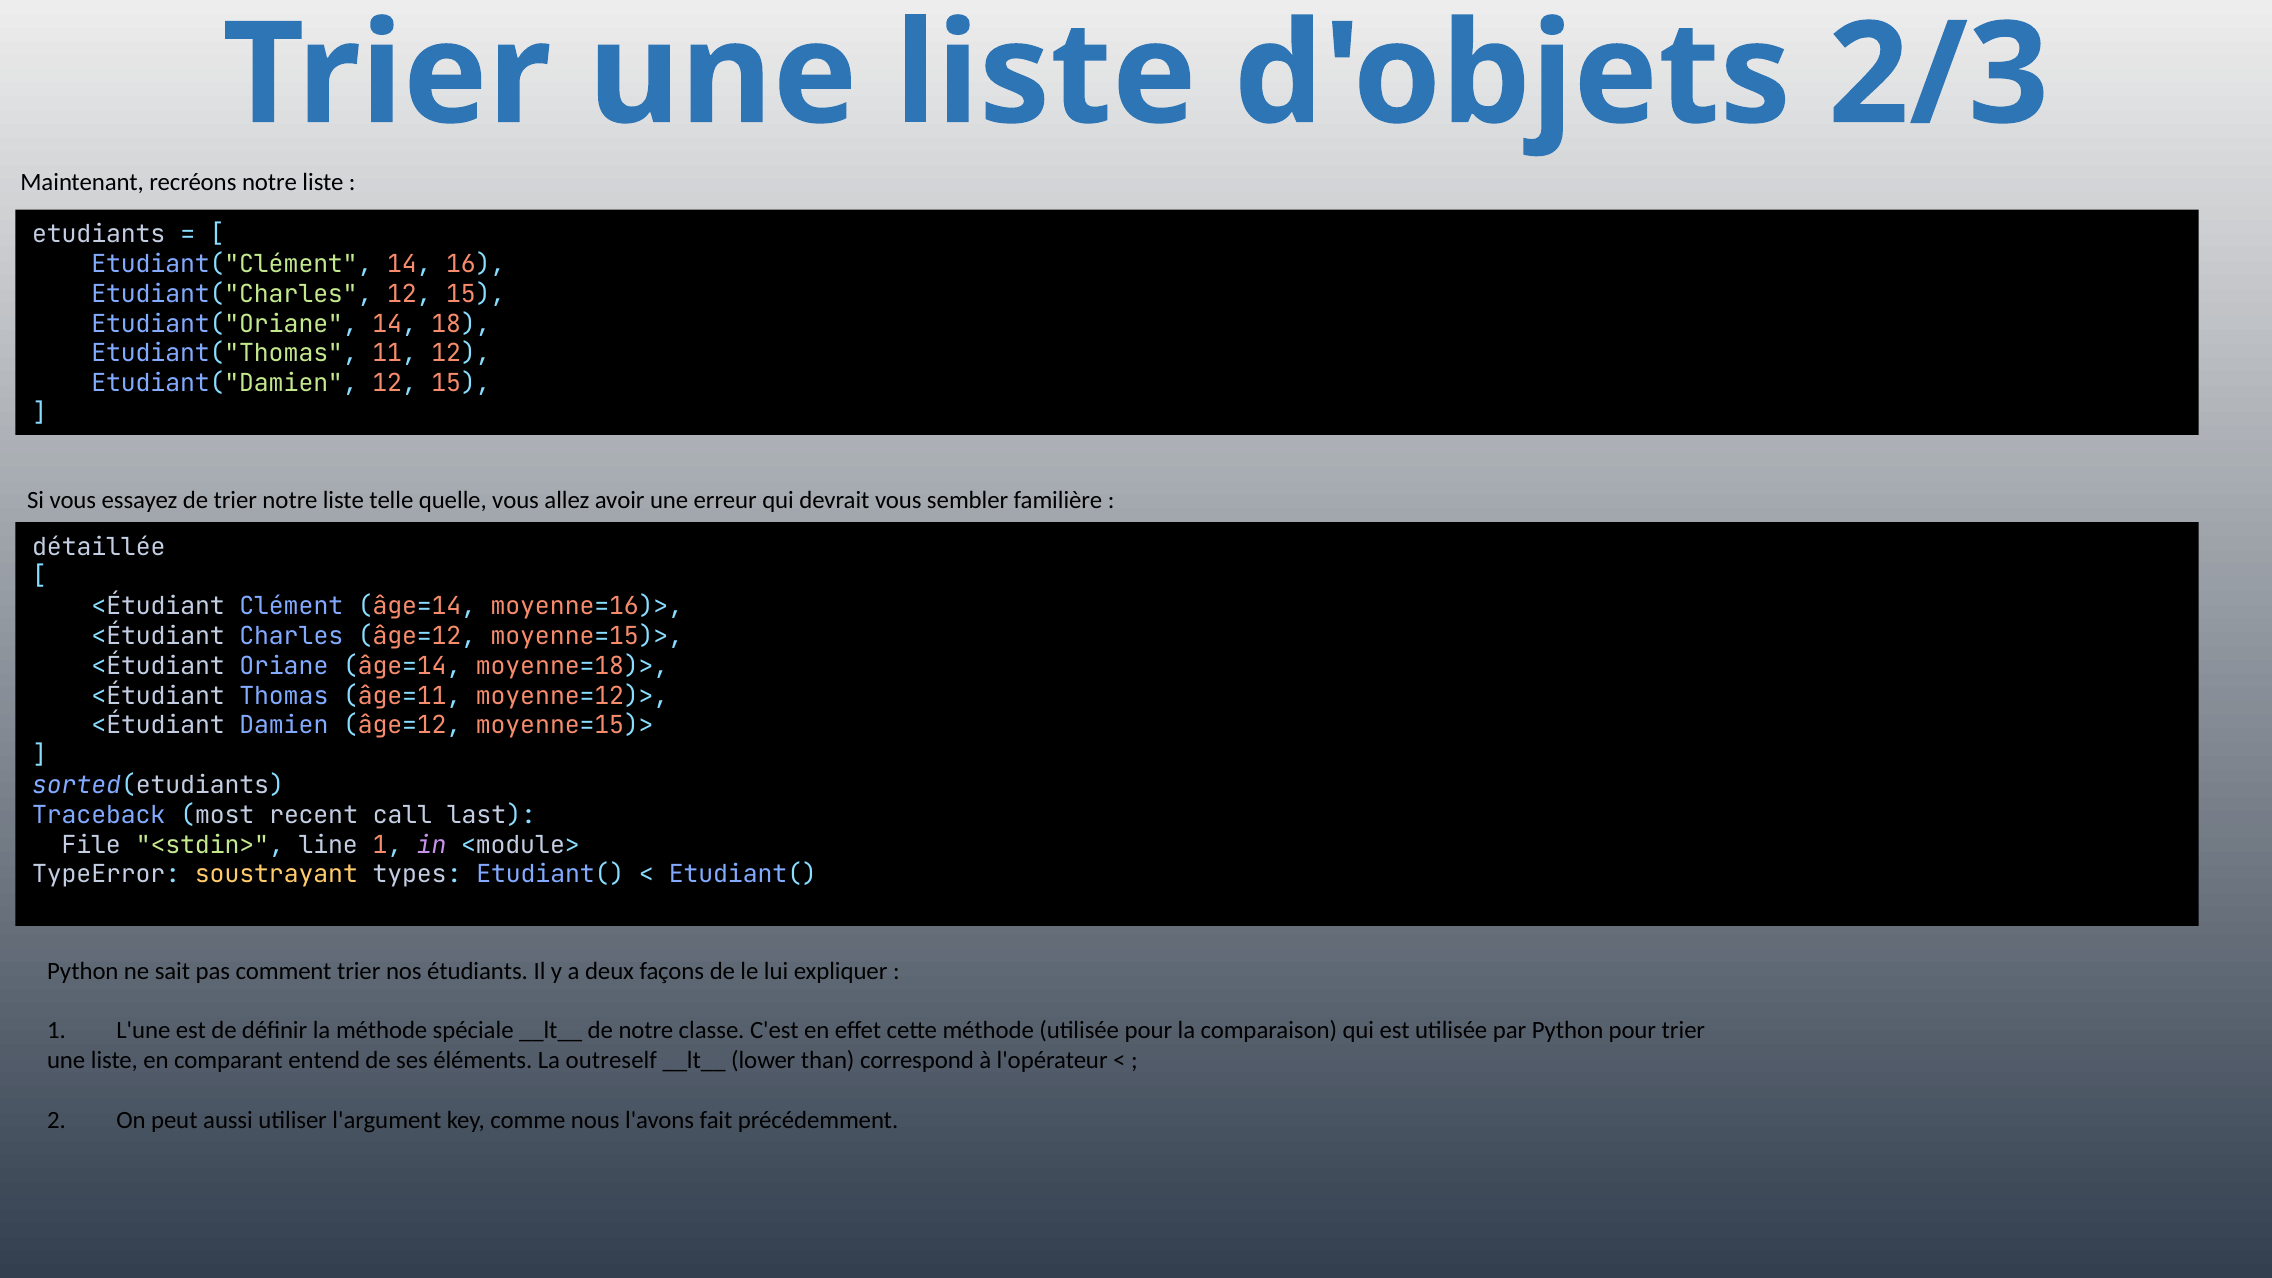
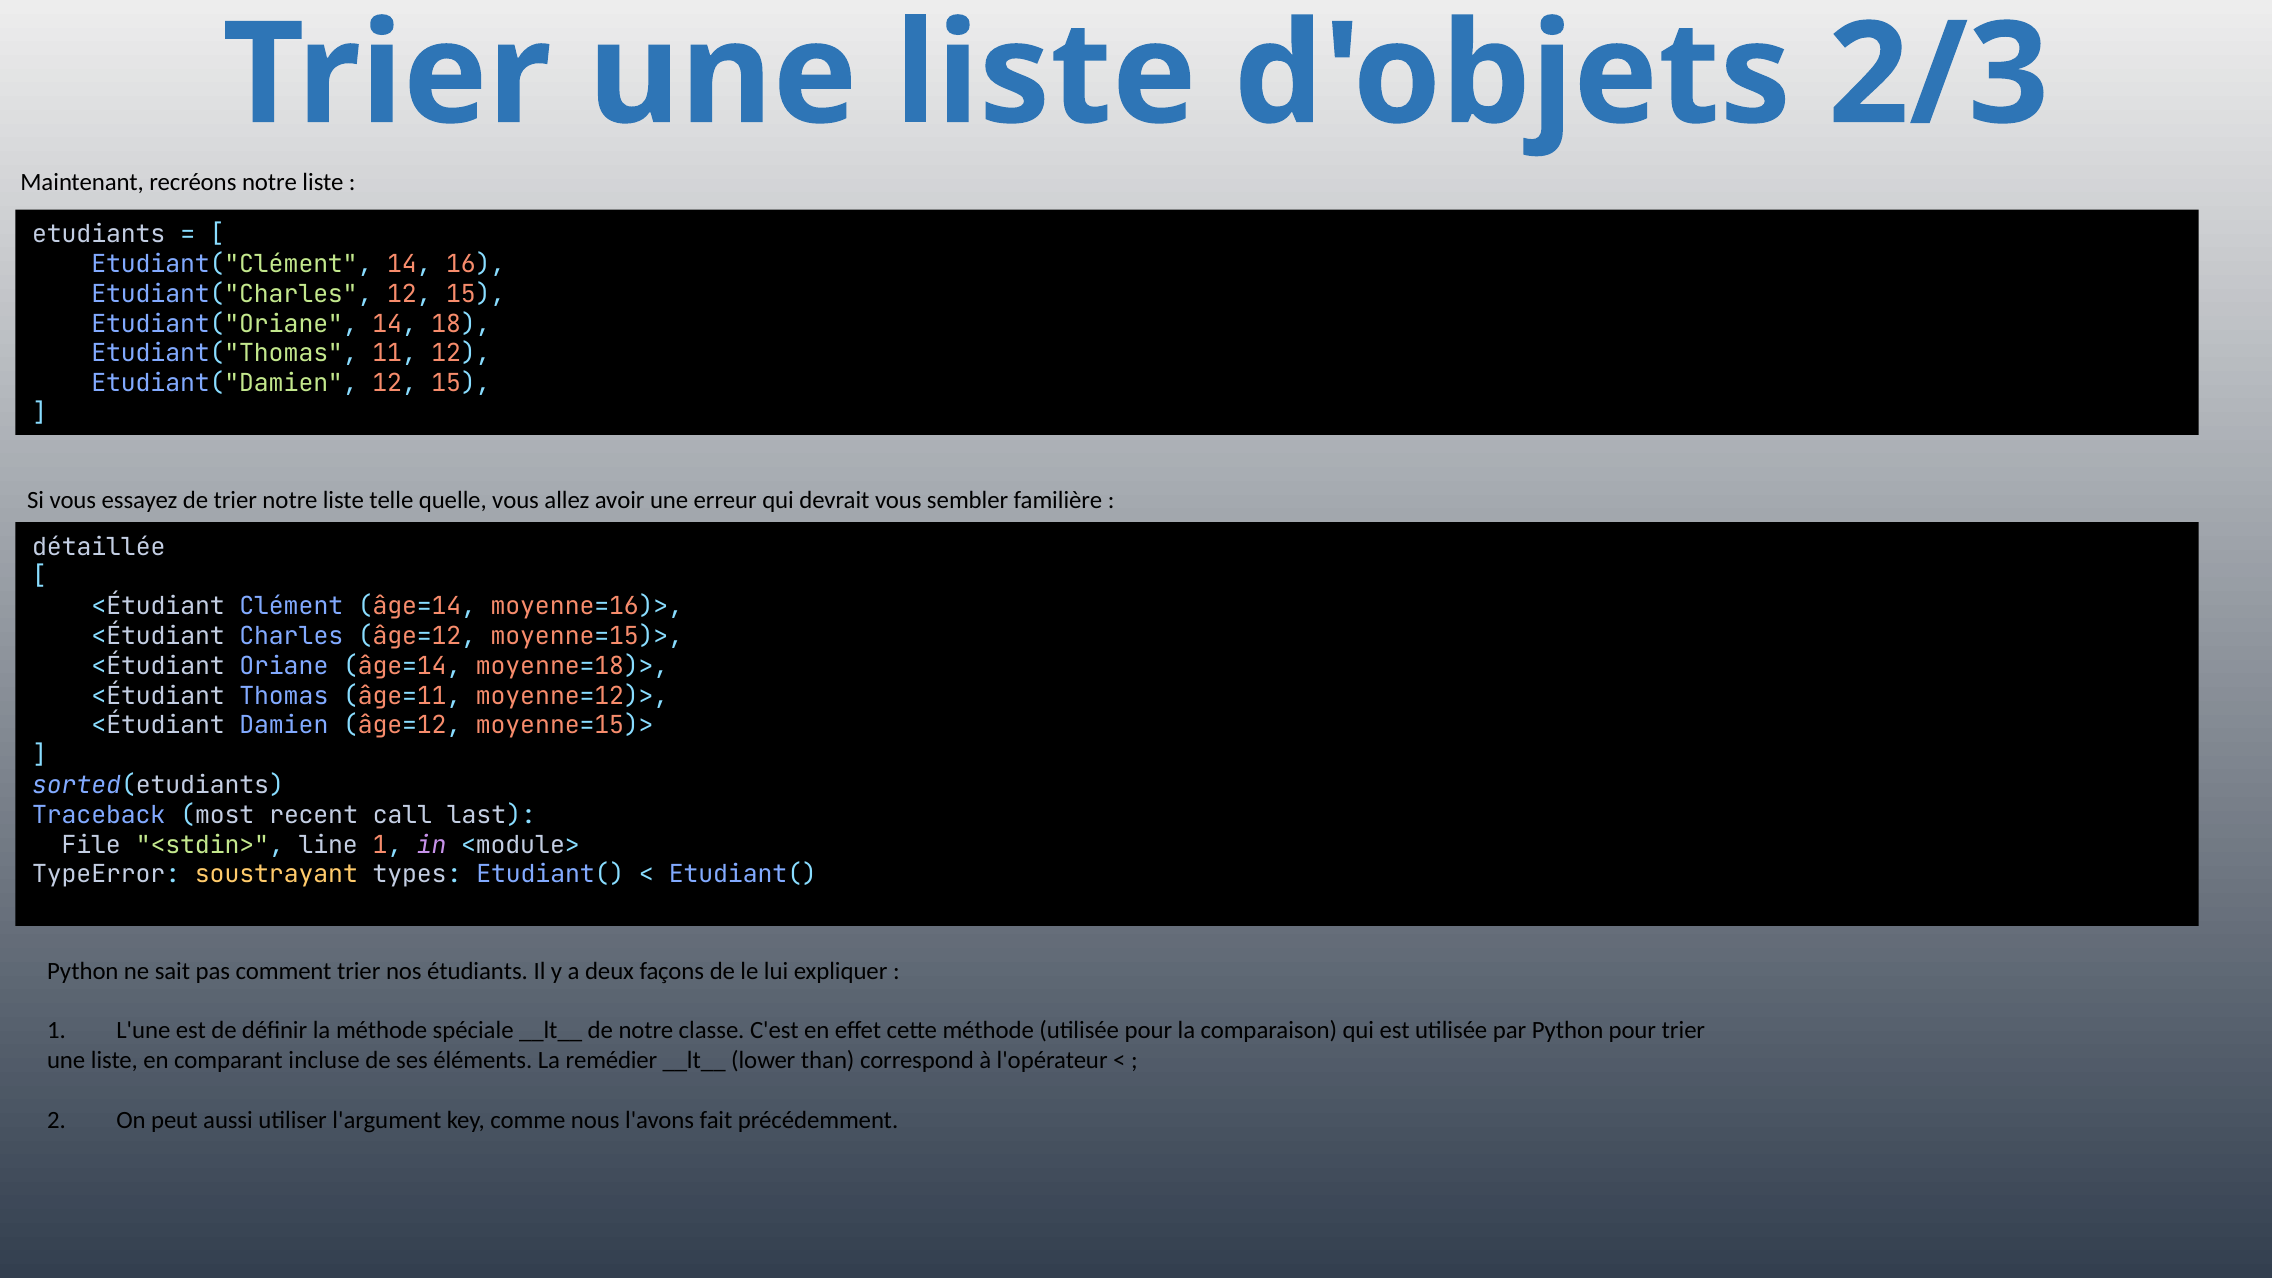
entend: entend -> incluse
outreself: outreself -> remédier
